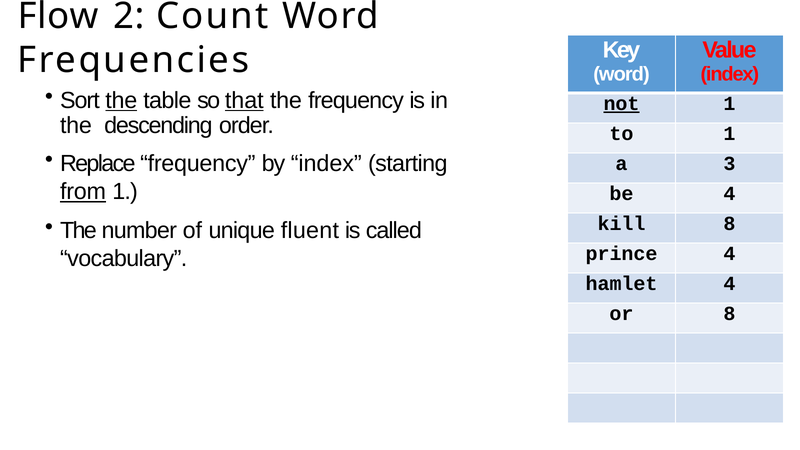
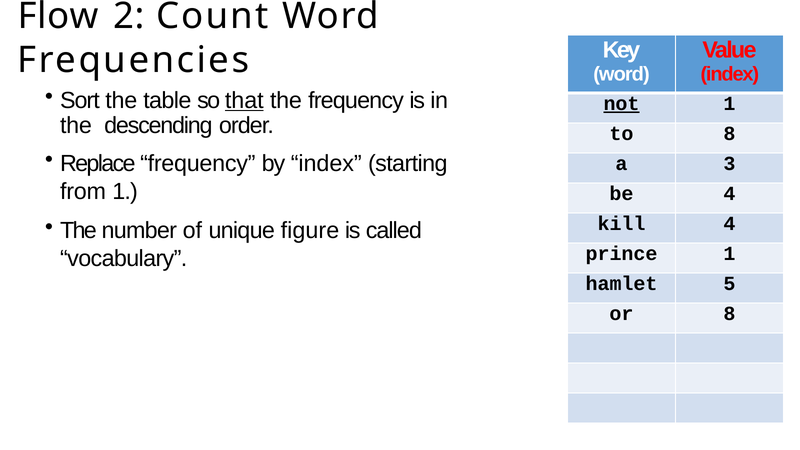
the at (121, 101) underline: present -> none
to 1: 1 -> 8
from underline: present -> none
kill 8: 8 -> 4
fluent: fluent -> figure
prince 4: 4 -> 1
hamlet 4: 4 -> 5
